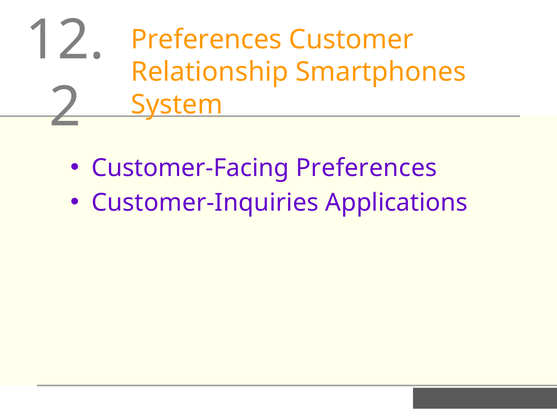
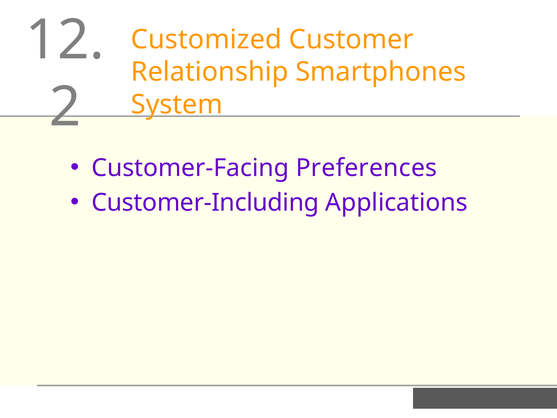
Preferences at (206, 40): Preferences -> Customized
Customer-Inquiries: Customer-Inquiries -> Customer-Including
